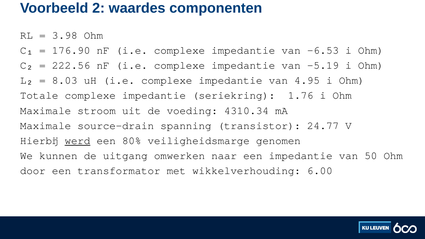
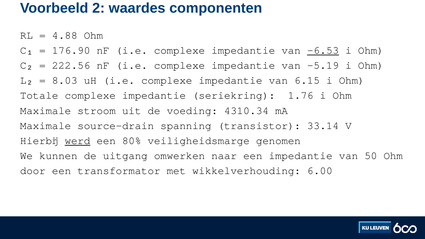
3.98: 3.98 -> 4.88
-6.53 underline: none -> present
4.95: 4.95 -> 6.15
24.77: 24.77 -> 33.14
